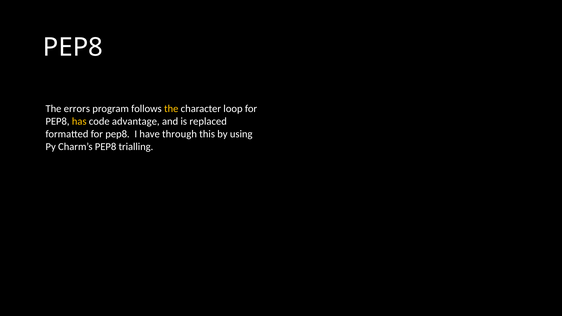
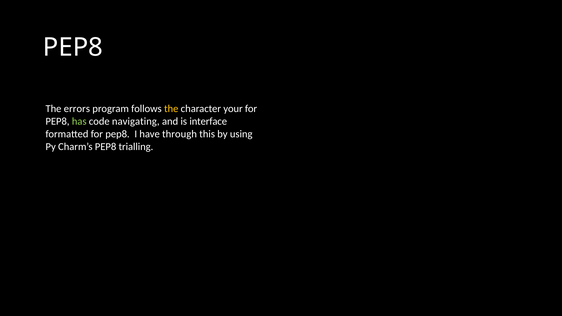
loop: loop -> your
has colour: yellow -> light green
advantage: advantage -> navigating
replaced: replaced -> interface
